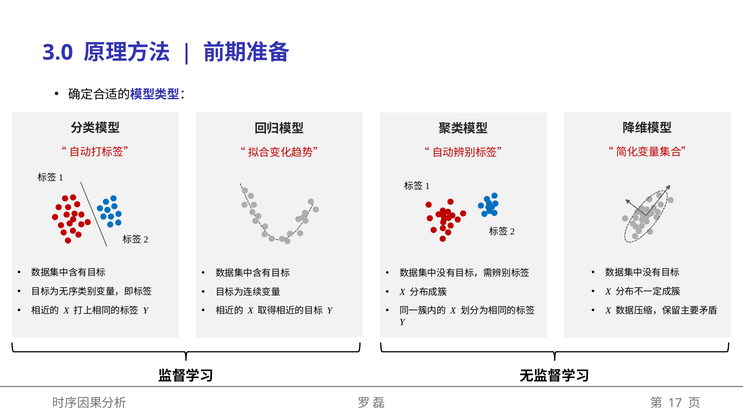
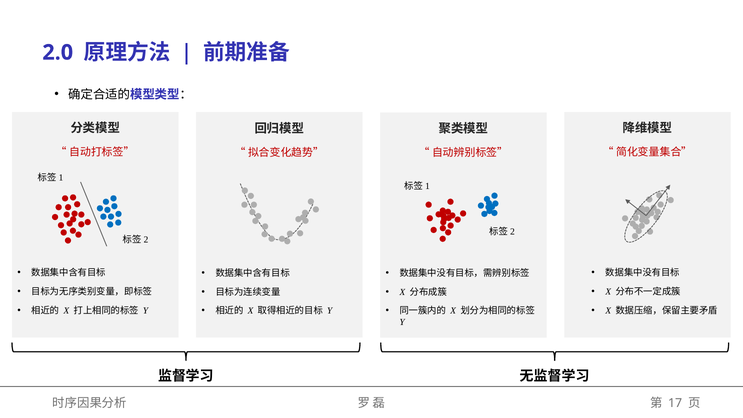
3.0: 3.0 -> 2.0
